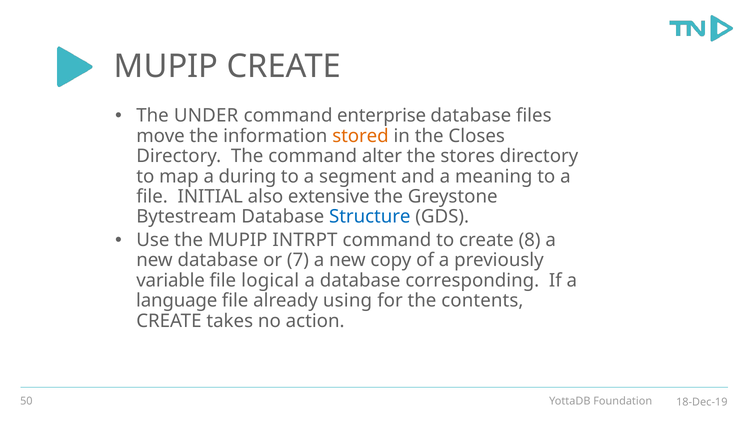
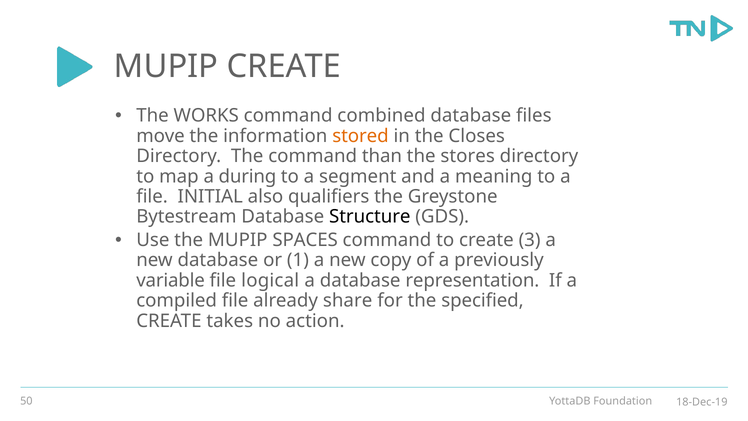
UNDER: UNDER -> WORKS
enterprise: enterprise -> combined
alter: alter -> than
extensive: extensive -> qualifiers
Structure colour: blue -> black
INTRPT: INTRPT -> SPACES
8: 8 -> 3
7: 7 -> 1
corresponding: corresponding -> representation
language: language -> compiled
using: using -> share
contents: contents -> specified
